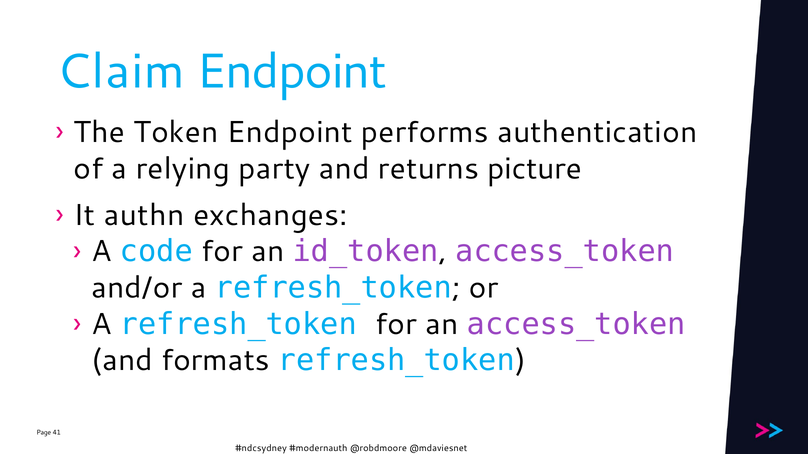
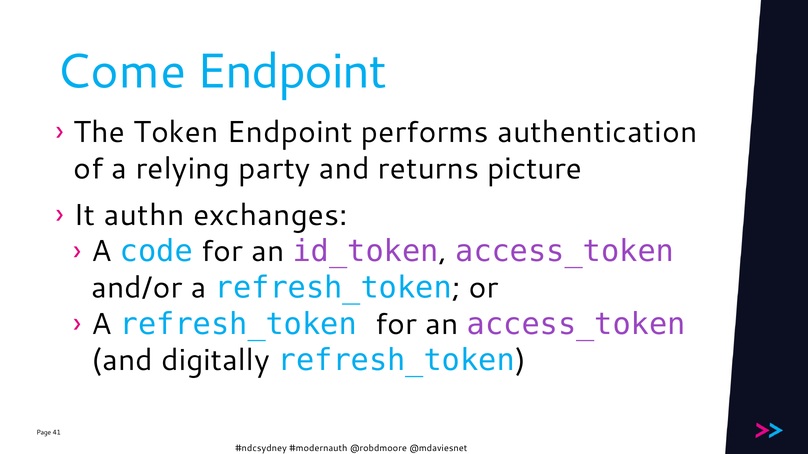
Claim: Claim -> Come
formats: formats -> digitally
